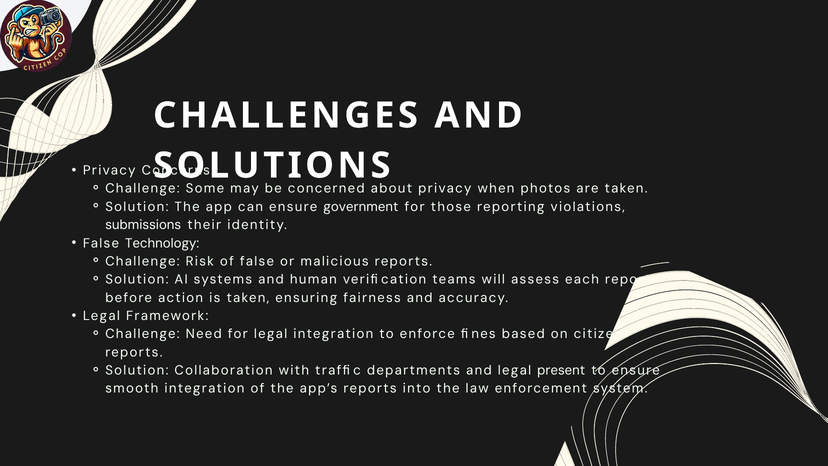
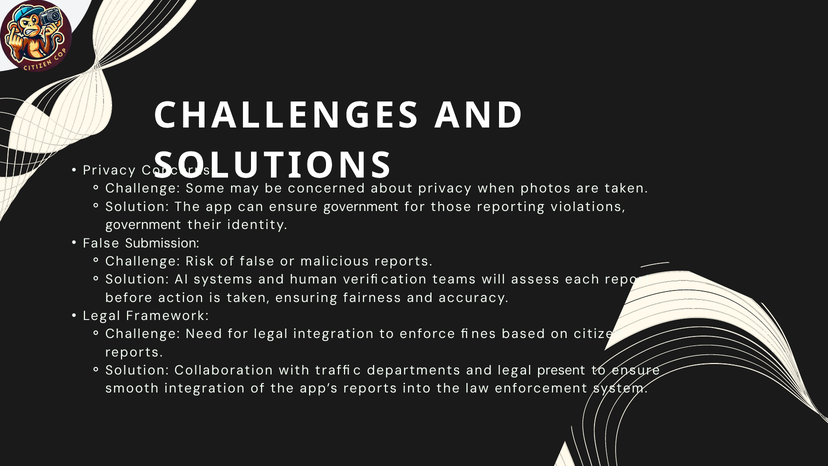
submissions at (143, 225): submissions -> government
Technology: Technology -> Submission
